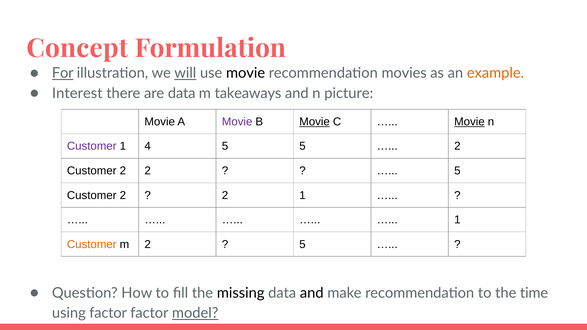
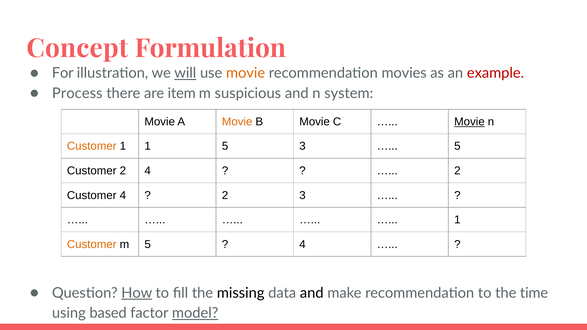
For underline: present -> none
movie at (246, 73) colour: black -> orange
example colour: orange -> red
Interest: Interest -> Process
are data: data -> item
takeaways: takeaways -> suspicious
picture: picture -> system
Movie at (237, 122) colour: purple -> orange
Movie at (315, 122) underline: present -> none
Customer at (92, 146) colour: purple -> orange
1 4: 4 -> 1
5 5: 5 -> 3
2 at (457, 146): 2 -> 5
2 2: 2 -> 4
5 at (457, 171): 5 -> 2
2 at (123, 195): 2 -> 4
2 1: 1 -> 3
m 2: 2 -> 5
5 at (302, 244): 5 -> 4
How underline: none -> present
using factor: factor -> based
